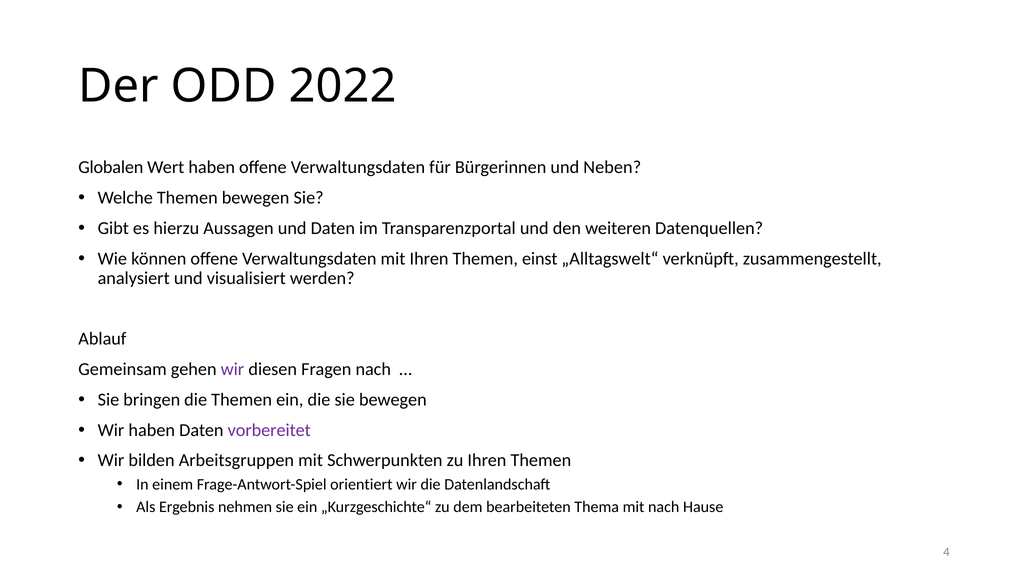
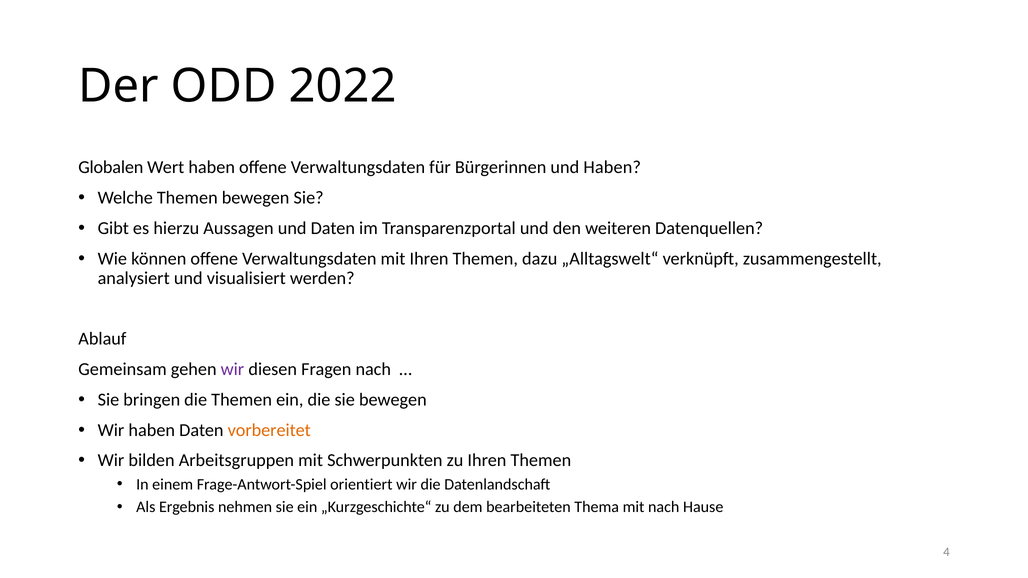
und Neben: Neben -> Haben
einst: einst -> dazu
vorbereitet colour: purple -> orange
